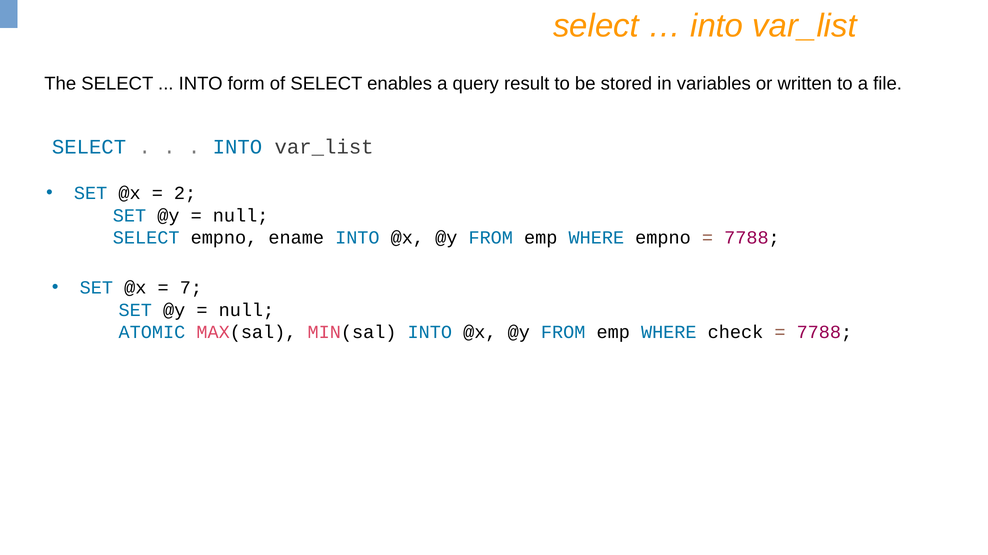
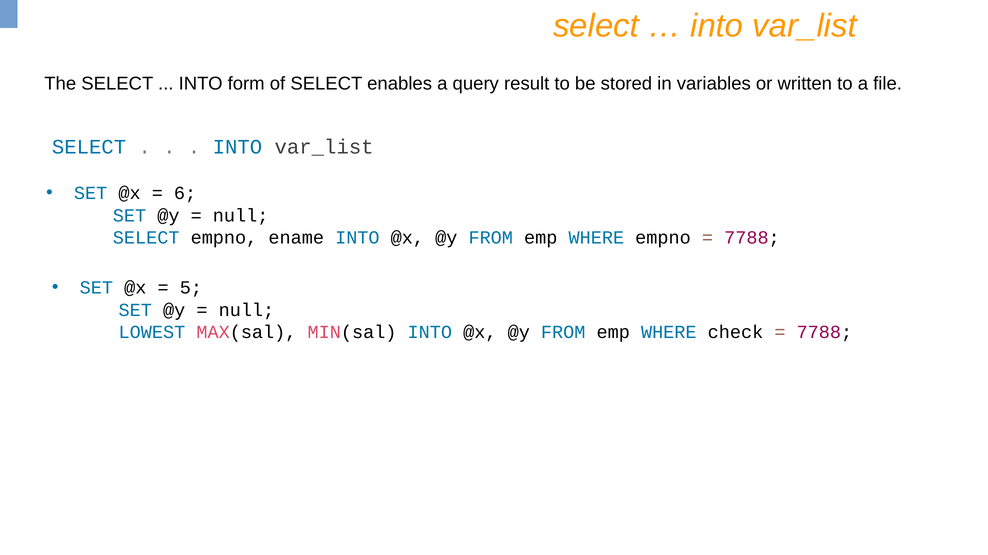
2: 2 -> 6
7: 7 -> 5
ATOMIC: ATOMIC -> LOWEST
